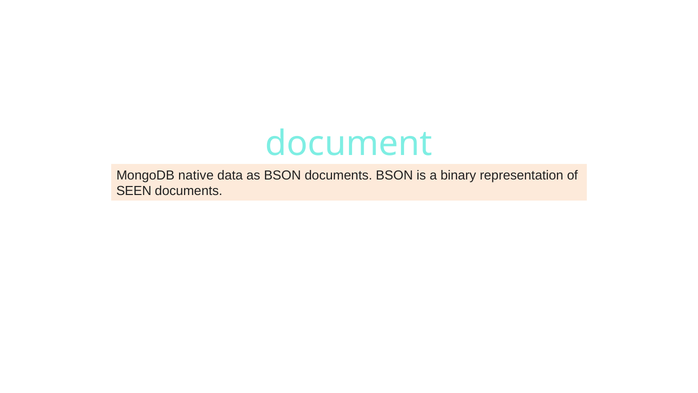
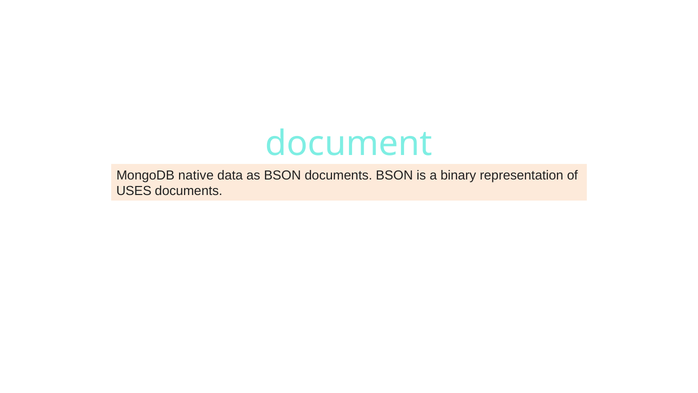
SEEN: SEEN -> USES
